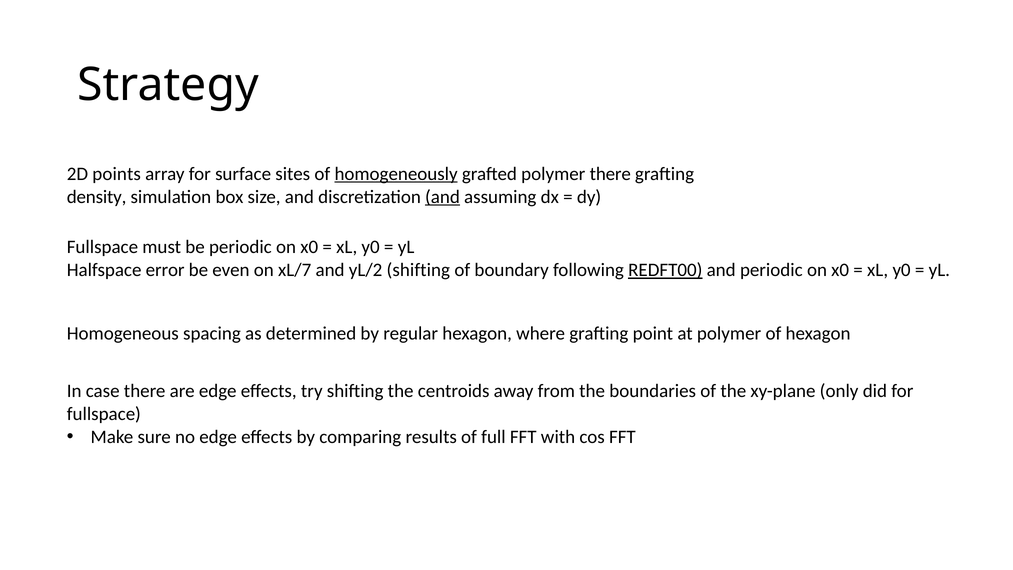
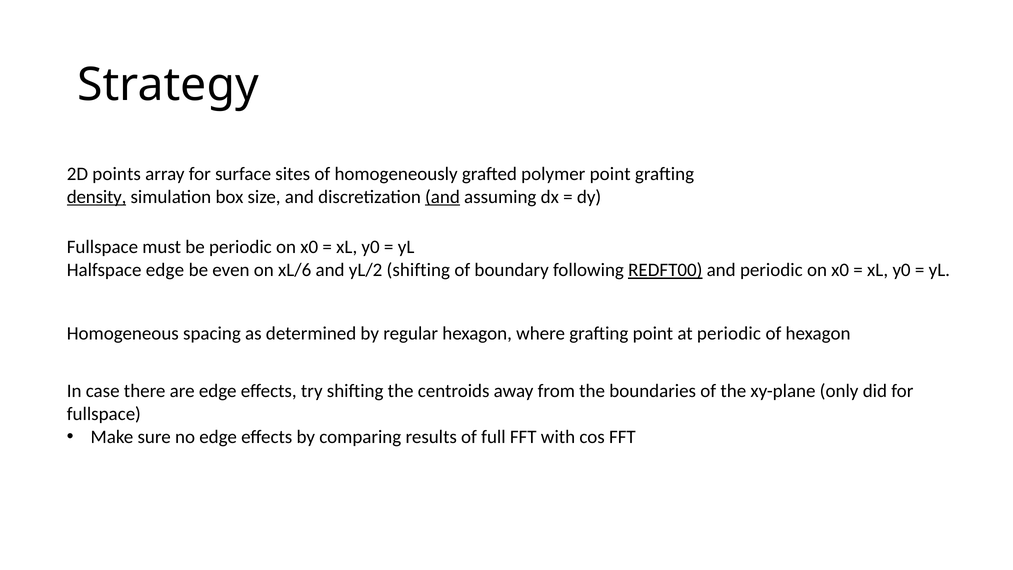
homogeneously underline: present -> none
polymer there: there -> point
density underline: none -> present
Halfspace error: error -> edge
xL/7: xL/7 -> xL/6
at polymer: polymer -> periodic
